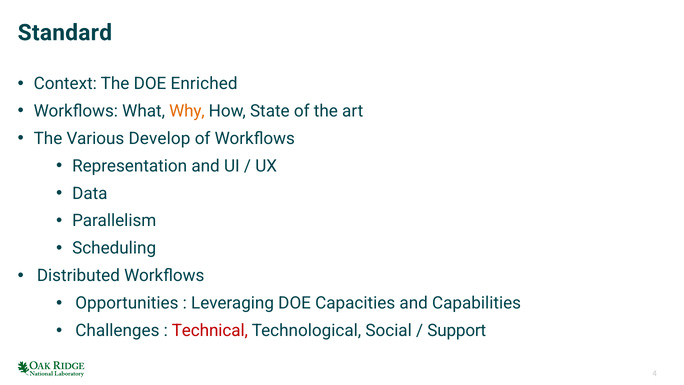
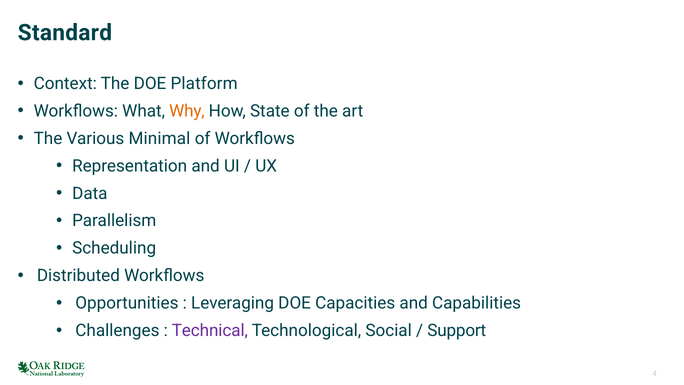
Enriched: Enriched -> Platform
Develop: Develop -> Minimal
Technical colour: red -> purple
